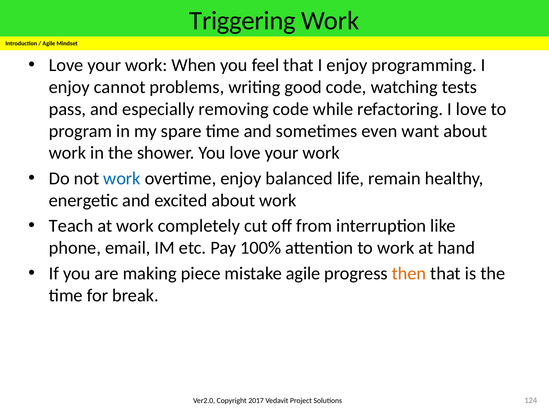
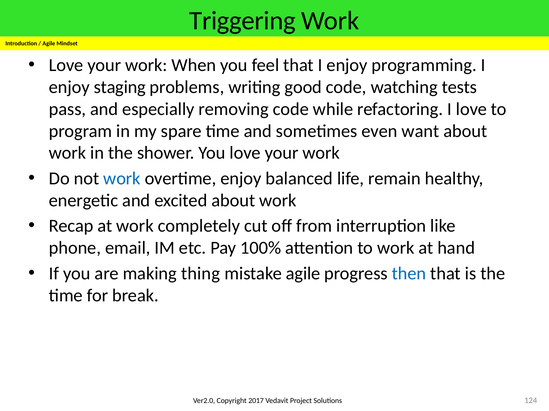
cannot: cannot -> staging
Teach: Teach -> Recap
piece: piece -> thing
then colour: orange -> blue
